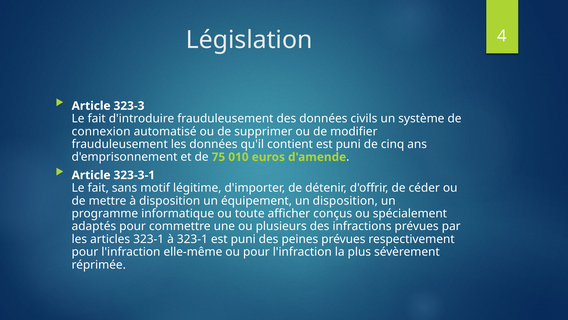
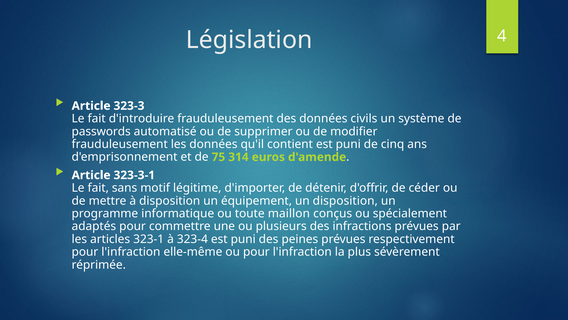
connexion: connexion -> passwords
010: 010 -> 314
afficher: afficher -> maillon
à 323-1: 323-1 -> 323-4
